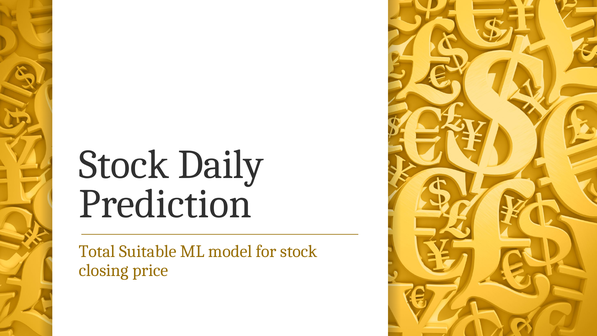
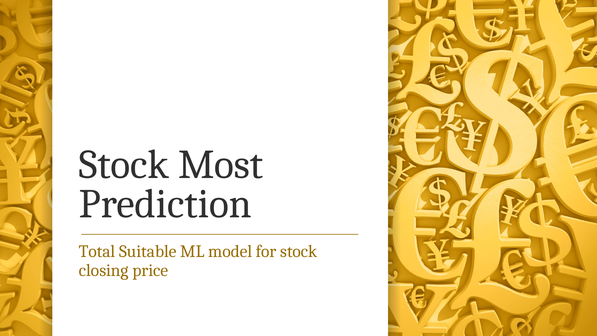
Daily: Daily -> Most
